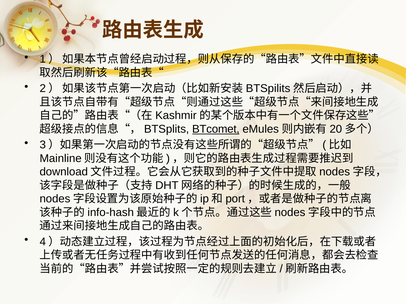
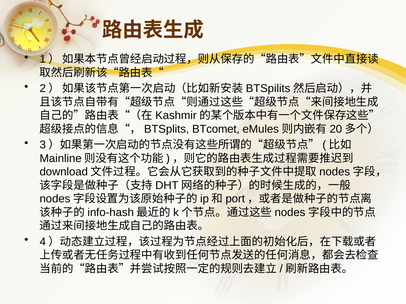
BTcomet underline: present -> none
